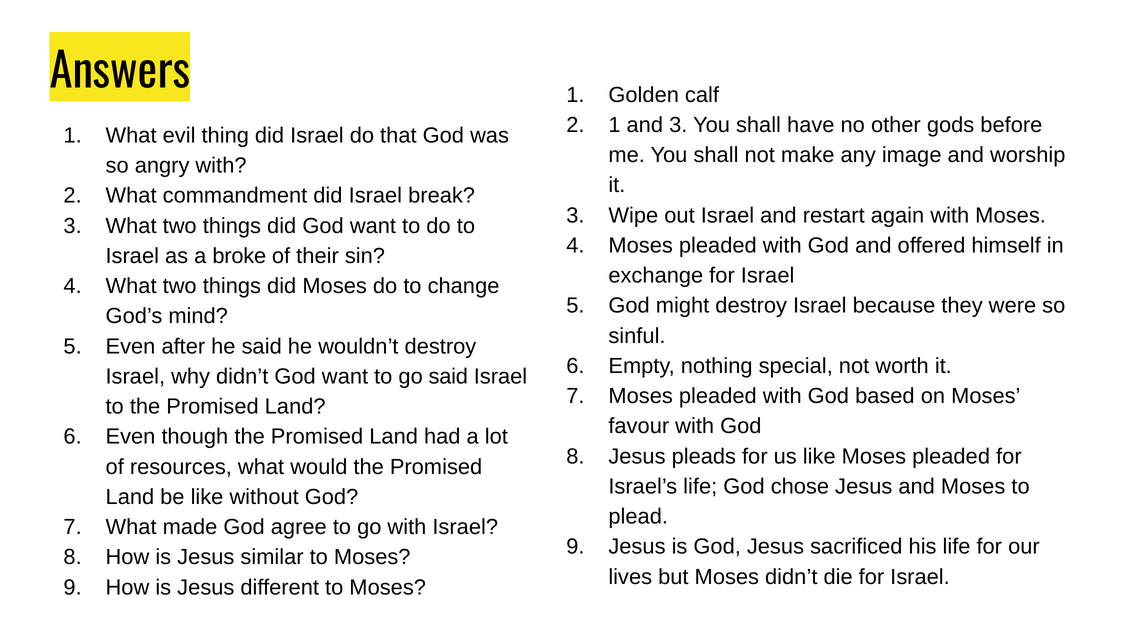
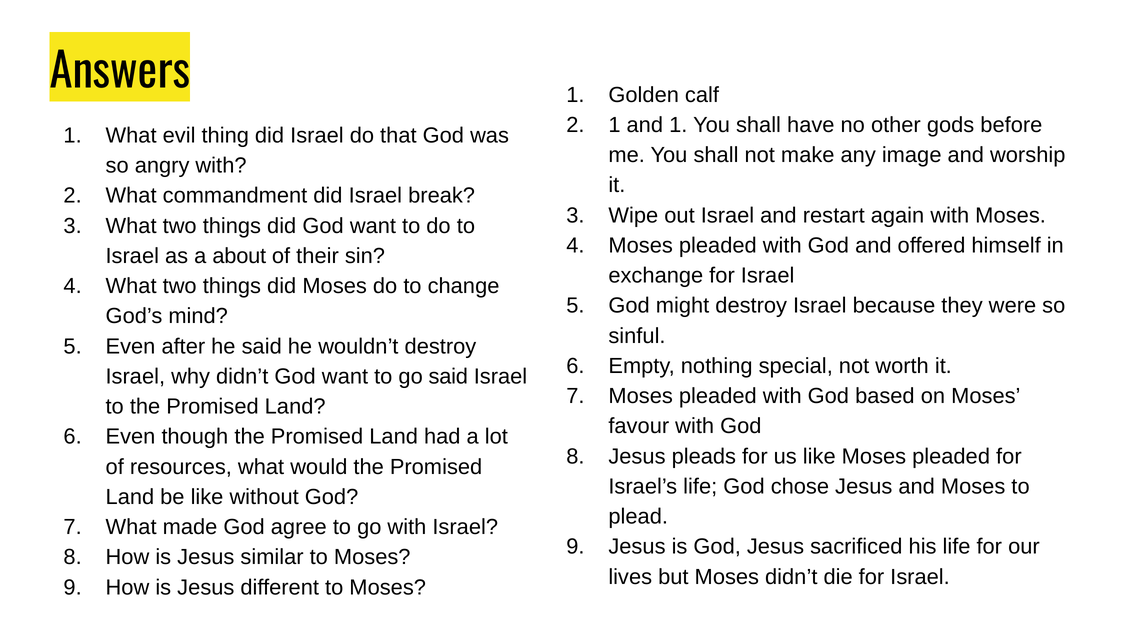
and 3: 3 -> 1
broke: broke -> about
